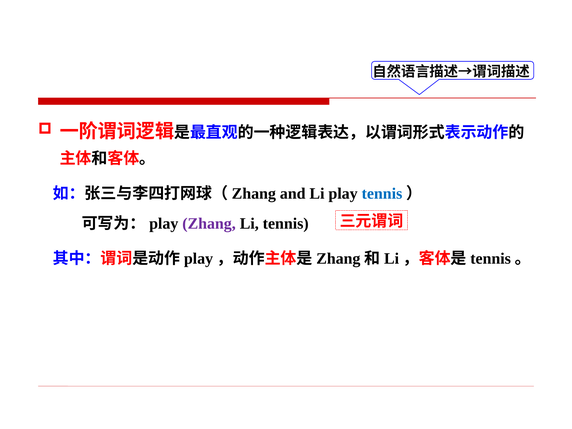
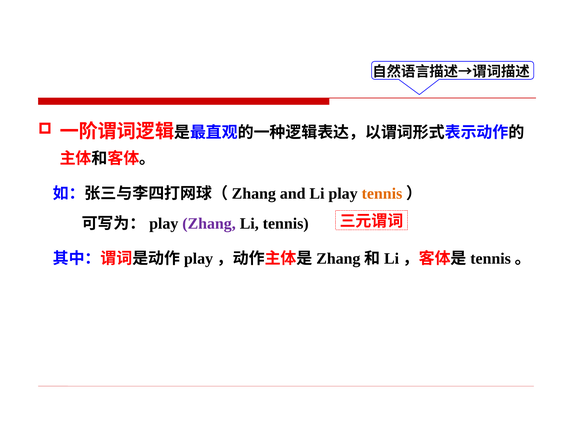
tennis at (382, 194) colour: blue -> orange
